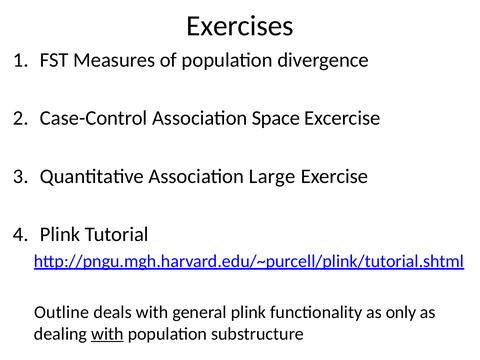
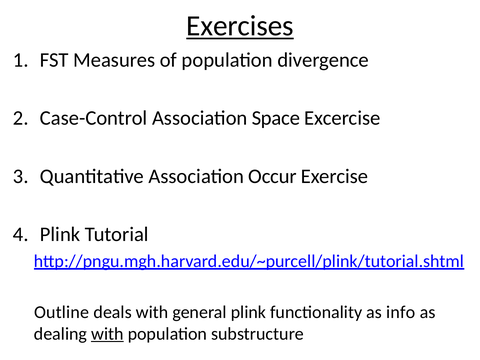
Exercises underline: none -> present
Large: Large -> Occur
only: only -> info
